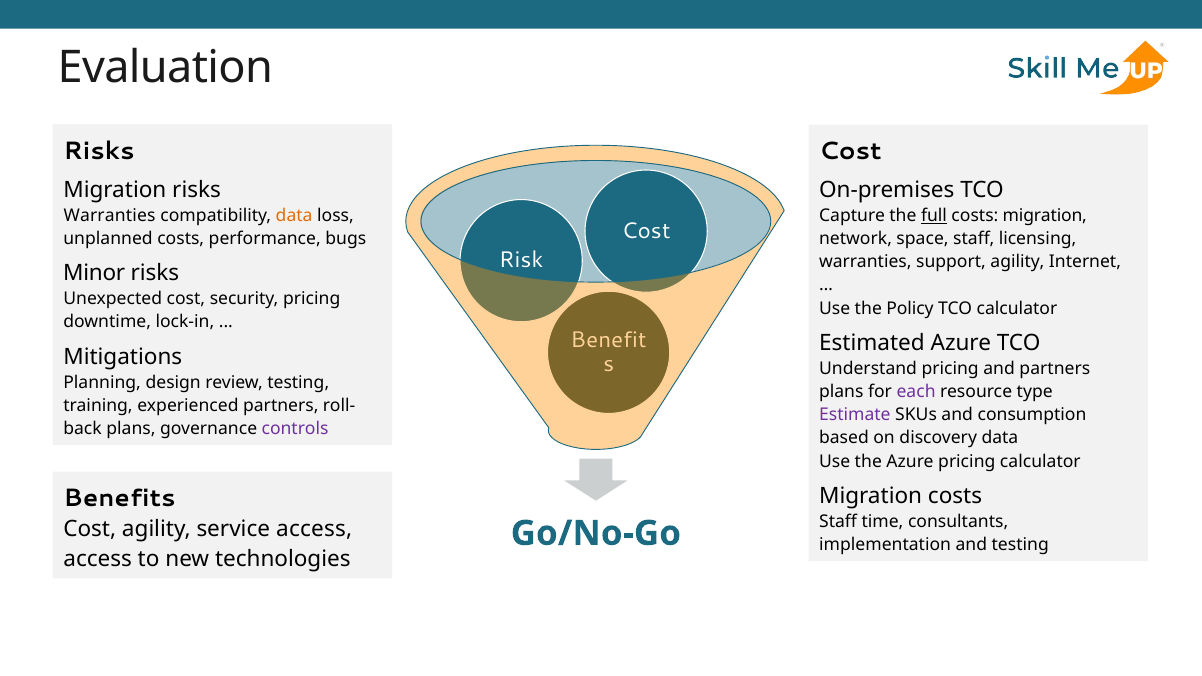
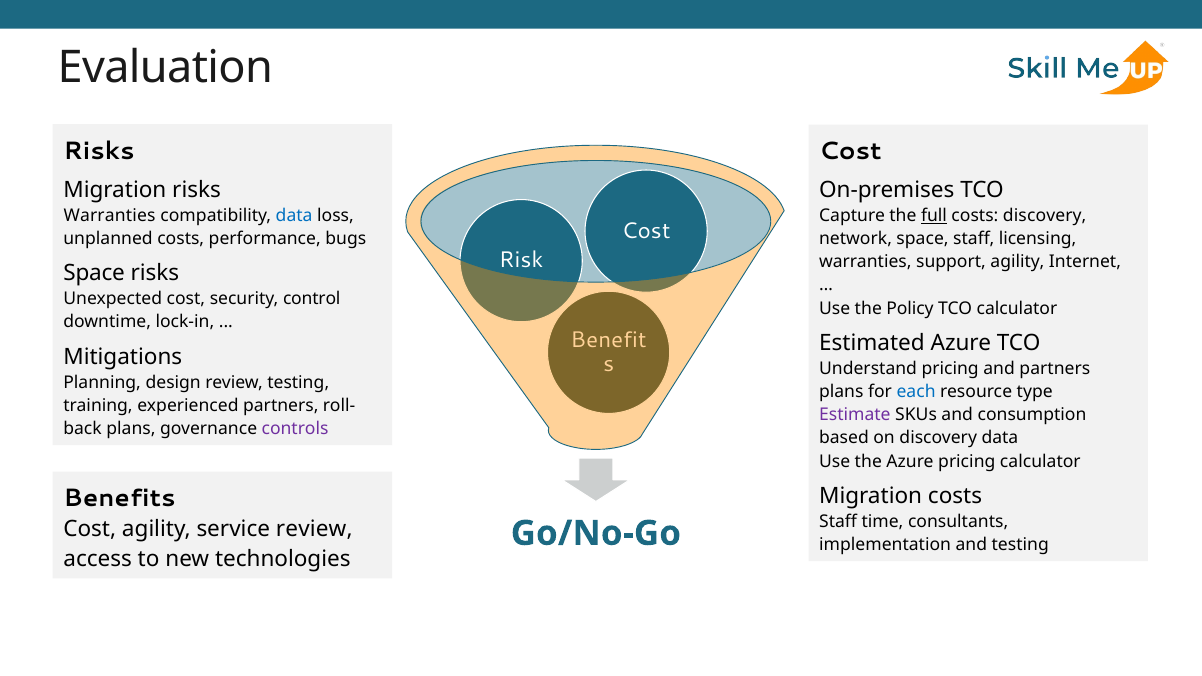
data at (294, 216) colour: orange -> blue
costs migration: migration -> discovery
Minor at (94, 273): Minor -> Space
security pricing: pricing -> control
each colour: purple -> blue
service access: access -> review
